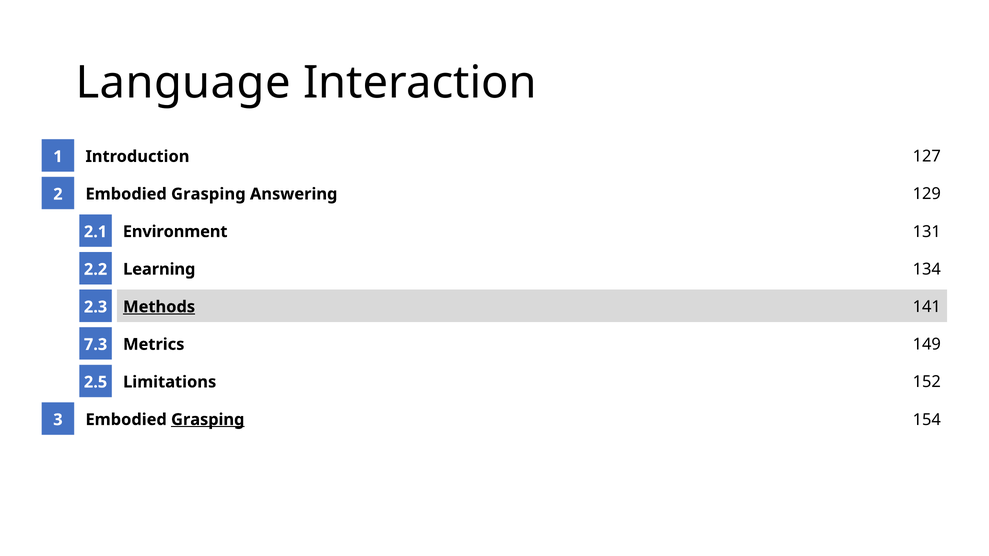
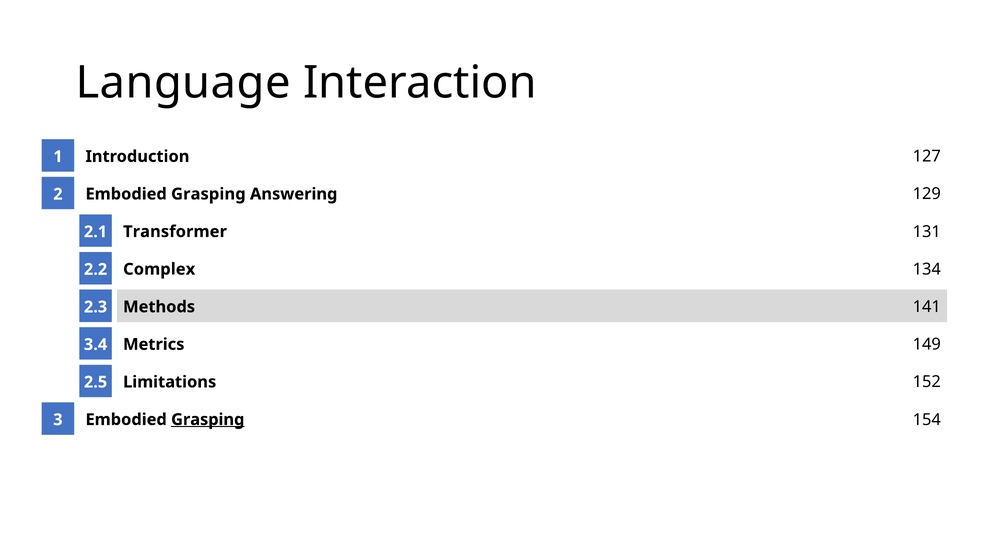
Environment: Environment -> Transformer
Learning: Learning -> Complex
Methods underline: present -> none
7.3: 7.3 -> 3.4
